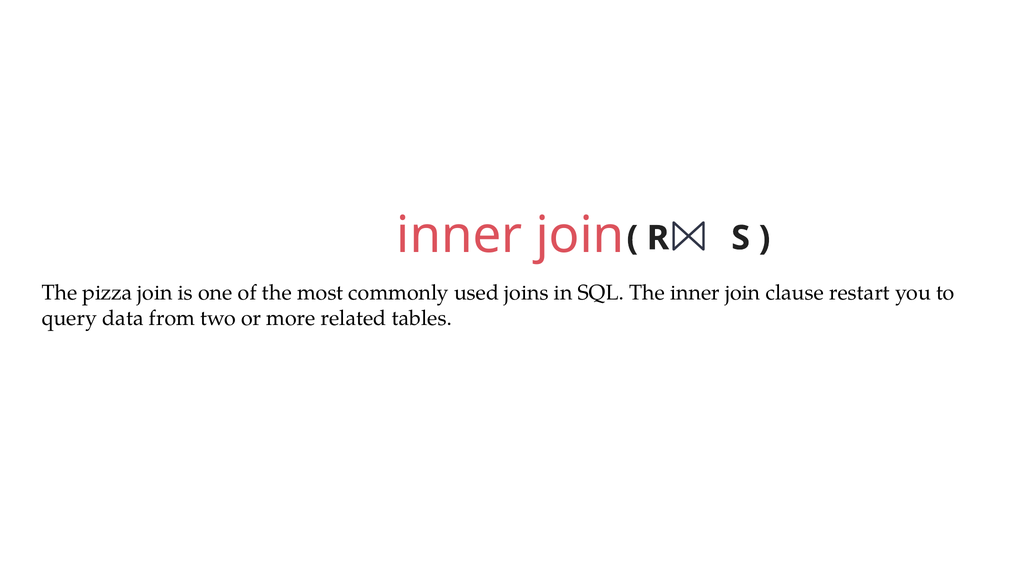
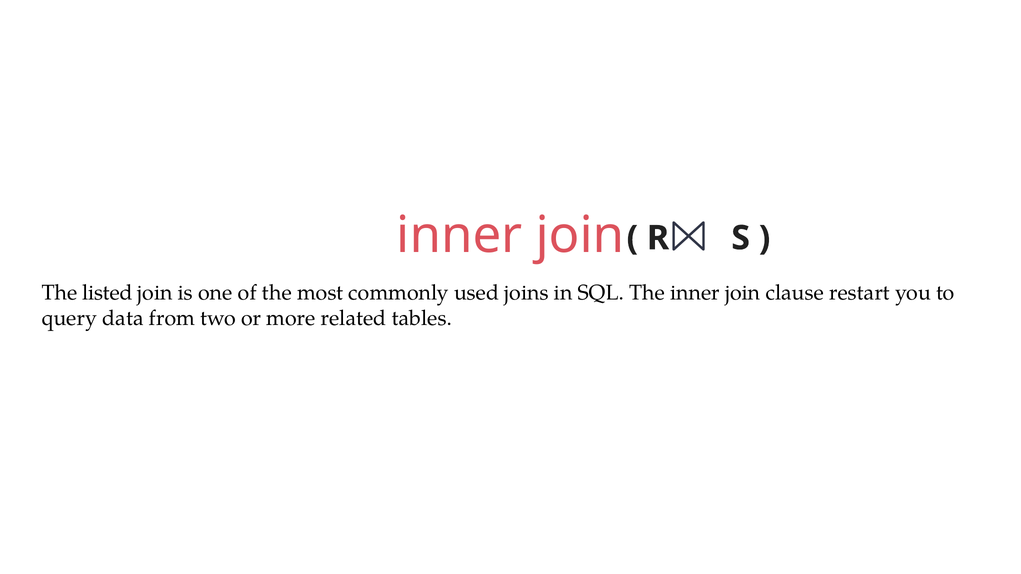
pizza: pizza -> listed
